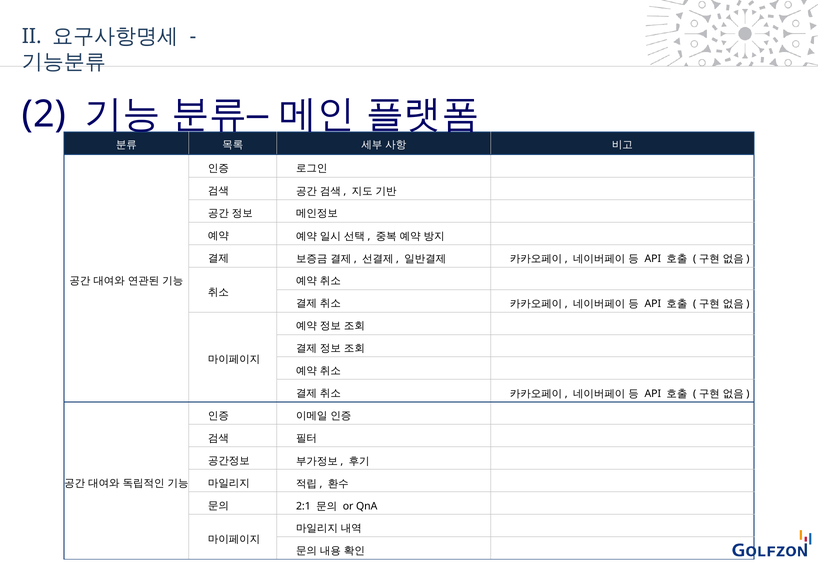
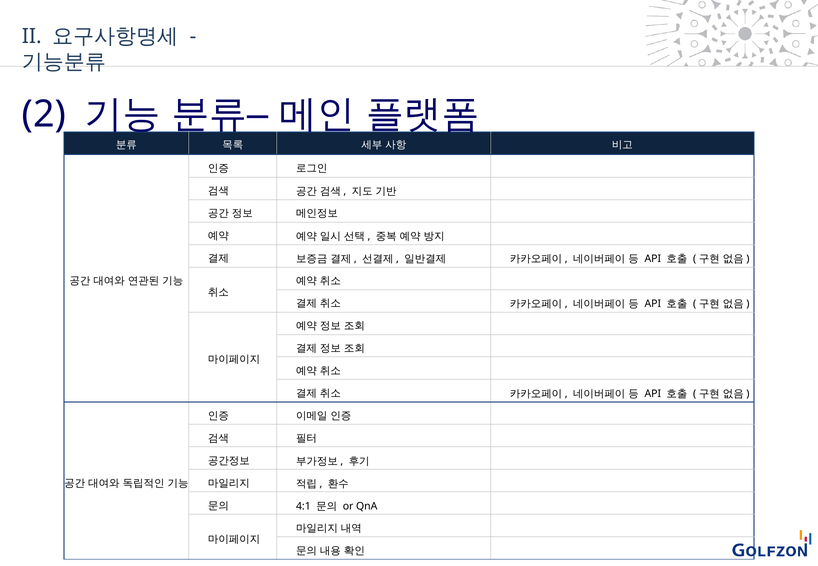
2:1: 2:1 -> 4:1
